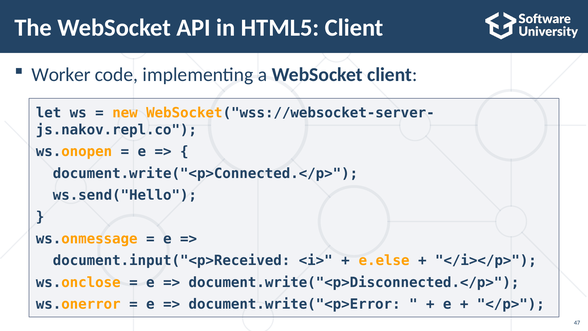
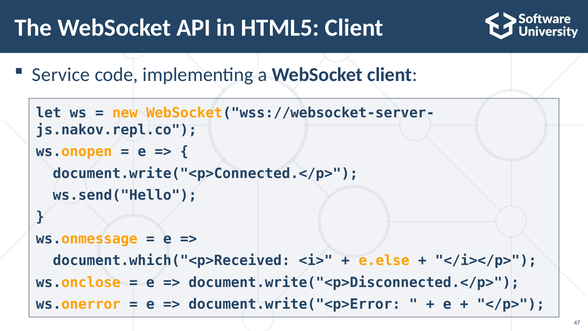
Worker: Worker -> Service
document.input("<p>Received: document.input("<p>Received -> document.which("<p>Received
